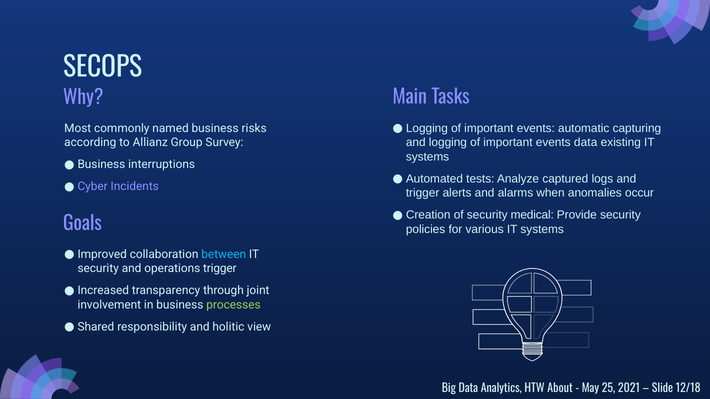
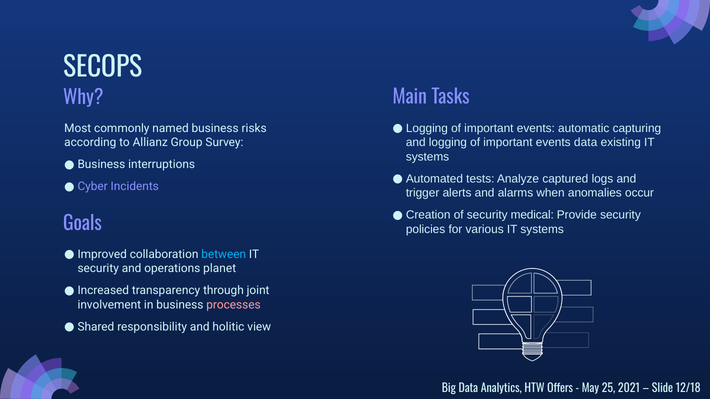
operations trigger: trigger -> planet
processes colour: light green -> pink
About: About -> Offers
